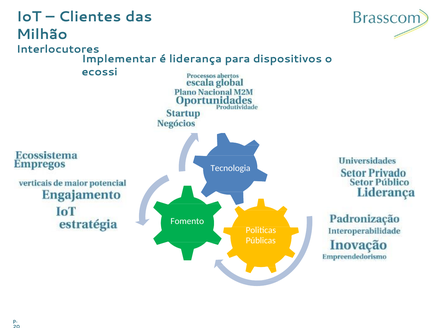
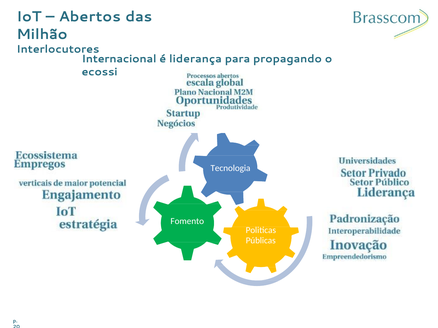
Clientes: Clientes -> Abertos
Implementar: Implementar -> Internacional
dispositivos: dispositivos -> propagando
